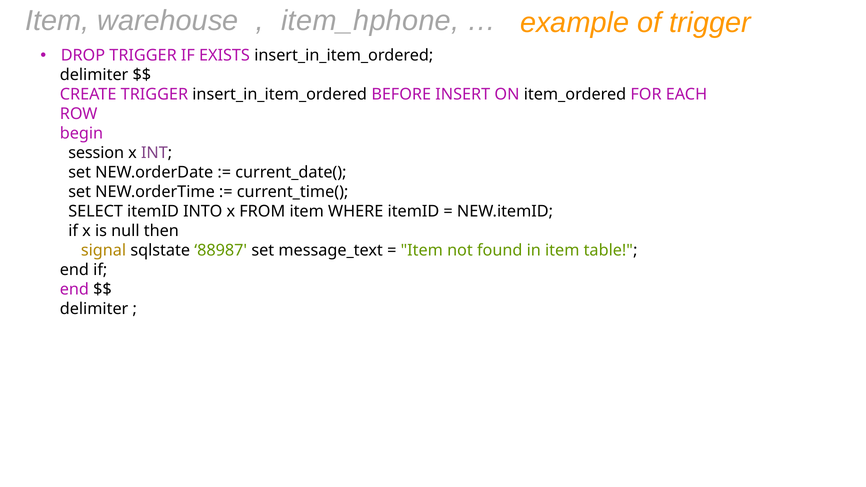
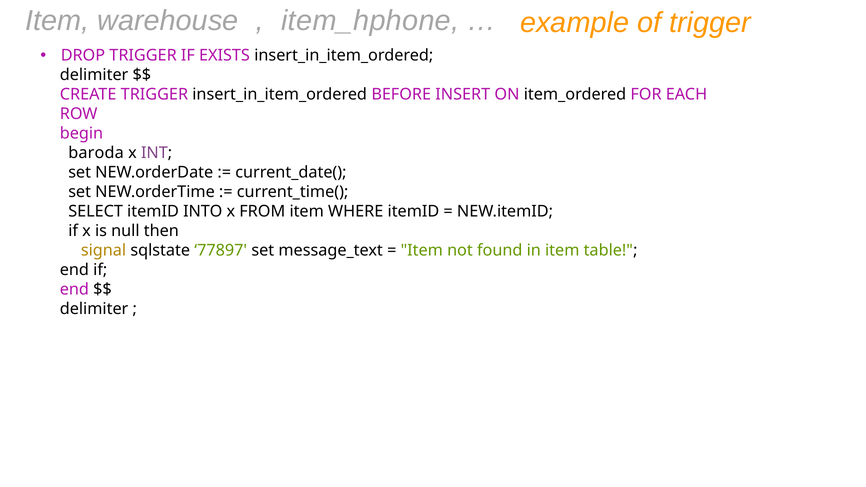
session: session -> baroda
88987: 88987 -> 77897
